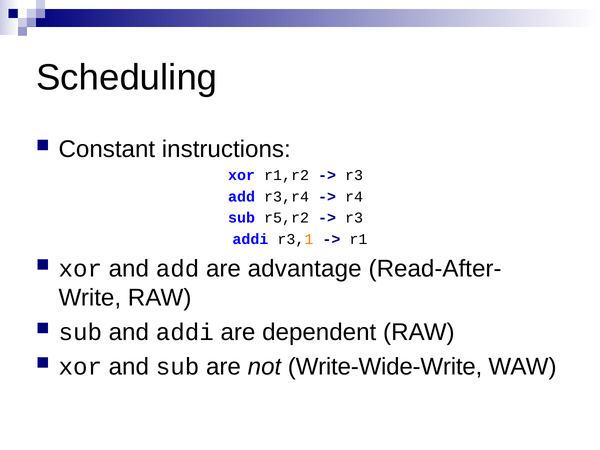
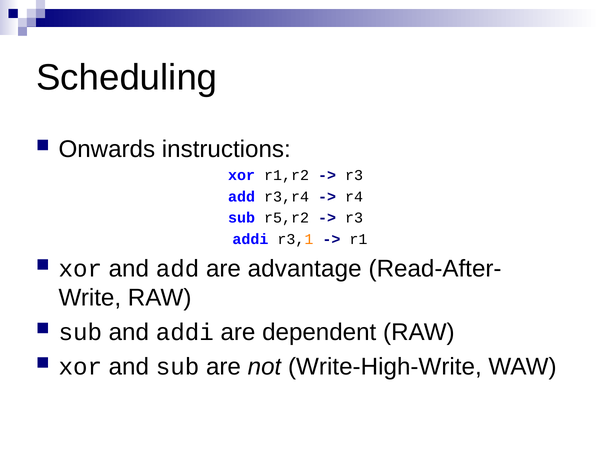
Constant: Constant -> Onwards
Write-Wide-Write: Write-Wide-Write -> Write-High-Write
